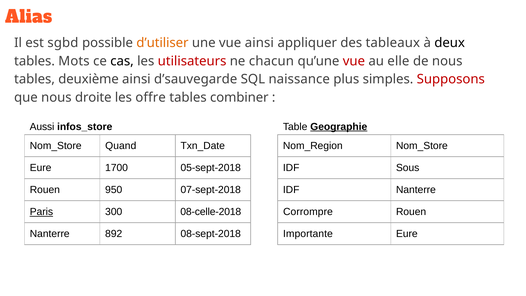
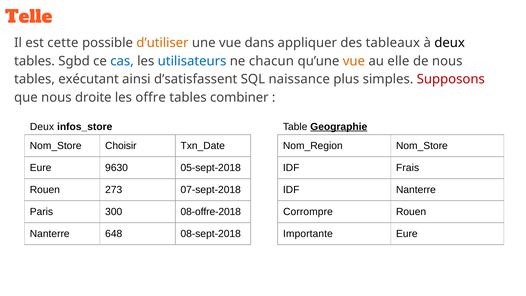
Alias: Alias -> Telle
sgbd: sgbd -> cette
vue ainsi: ainsi -> dans
Mots: Mots -> Sgbd
cas colour: black -> blue
utilisateurs colour: red -> blue
vue at (354, 61) colour: red -> orange
deuxième: deuxième -> exécutant
d’sauvegarde: d’sauvegarde -> d’satisfassent
Aussi at (42, 127): Aussi -> Deux
Quand: Quand -> Choisir
1700: 1700 -> 9630
Sous: Sous -> Frais
950: 950 -> 273
Paris underline: present -> none
08-celle-2018: 08-celle-2018 -> 08-offre-2018
892: 892 -> 648
